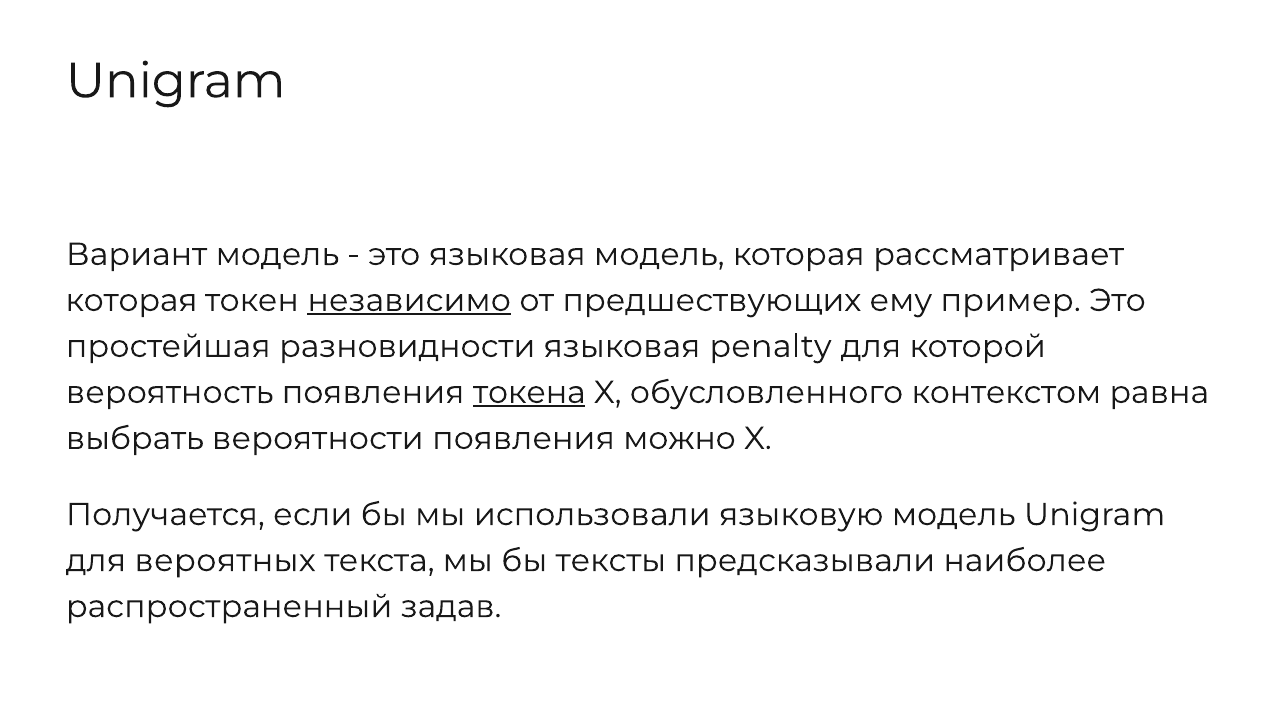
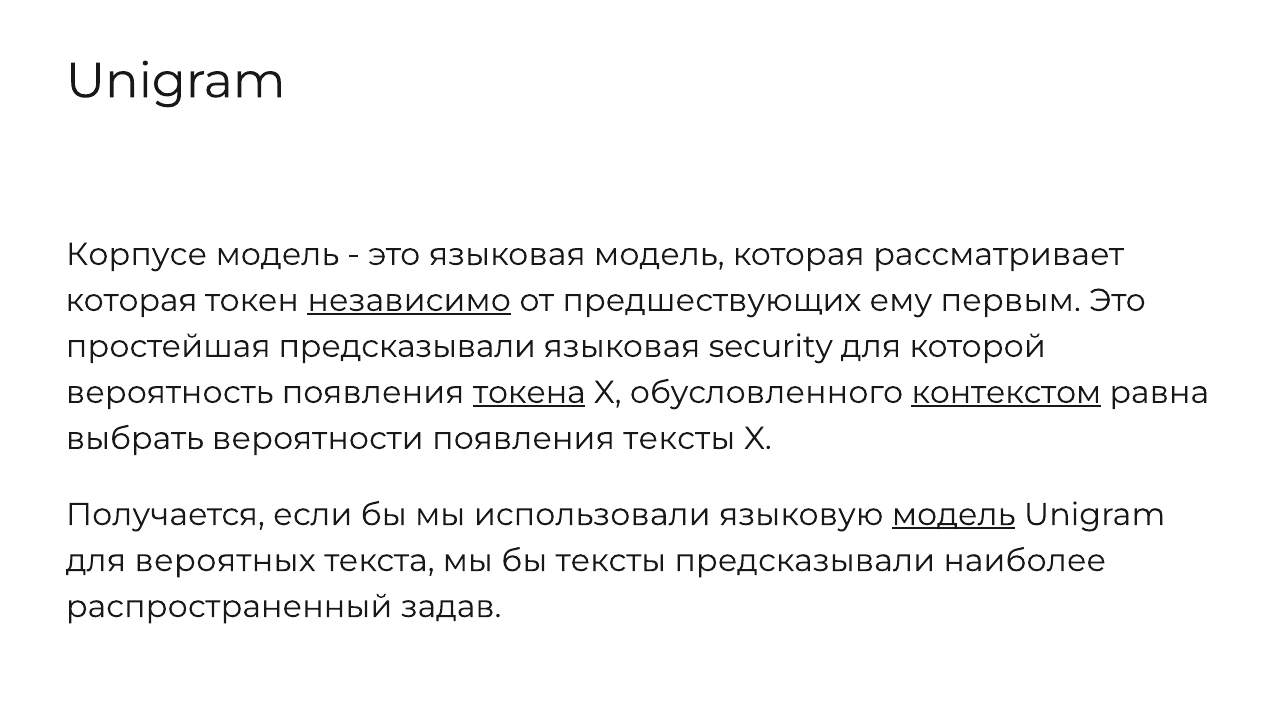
Вариант: Вариант -> Корпусе
пример: пример -> первым
простейшая разновидности: разновидности -> предсказывали
penalty: penalty -> security
контекстом underline: none -> present
появления можно: можно -> тексты
модель at (954, 514) underline: none -> present
